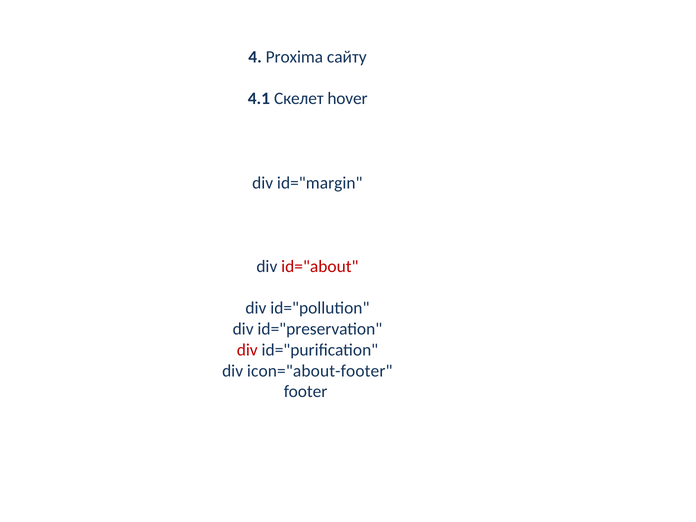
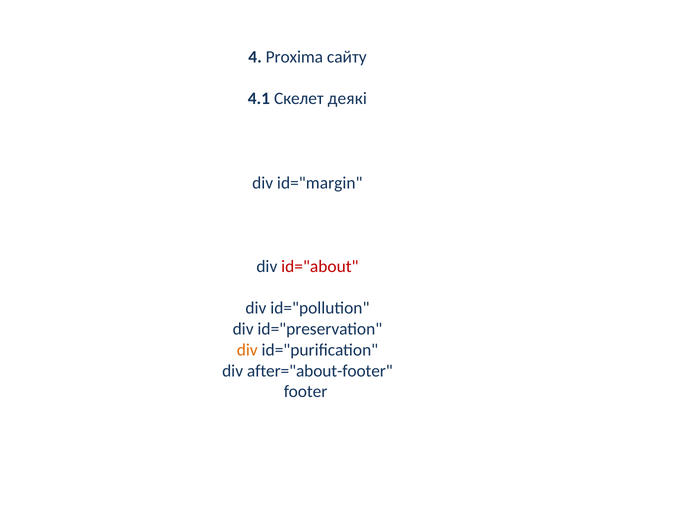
hover: hover -> деякі
div at (247, 350) colour: red -> orange
icon="about-footer: icon="about-footer -> after="about-footer
